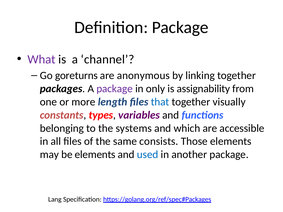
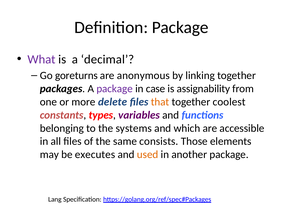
channel: channel -> decimal
only: only -> case
length: length -> delete
that colour: blue -> orange
visually: visually -> coolest
be elements: elements -> executes
used colour: blue -> orange
